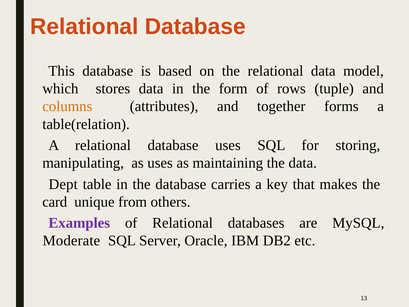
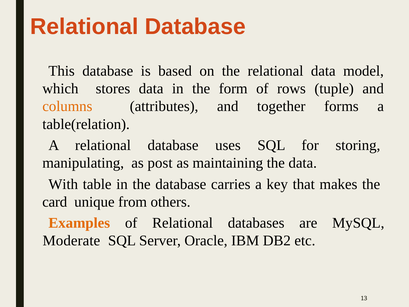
as uses: uses -> post
Dept: Dept -> With
Examples colour: purple -> orange
